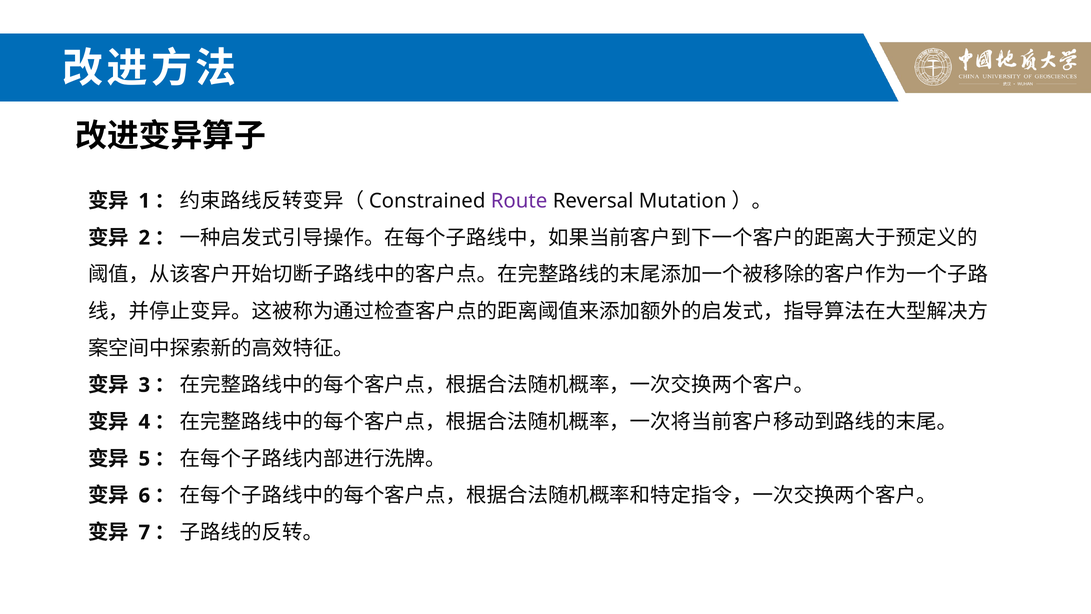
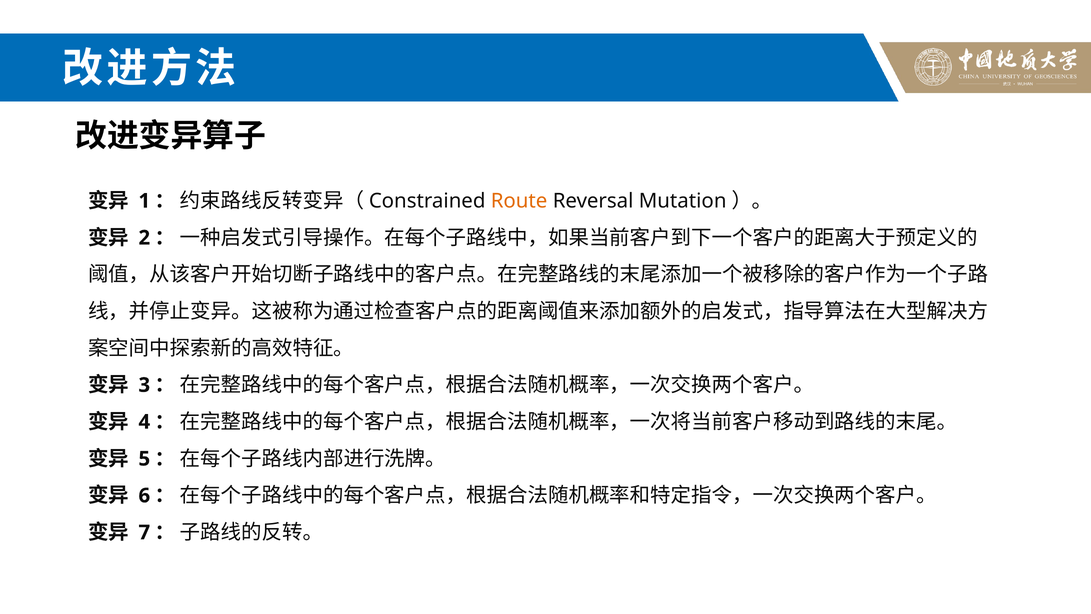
Route colour: purple -> orange
